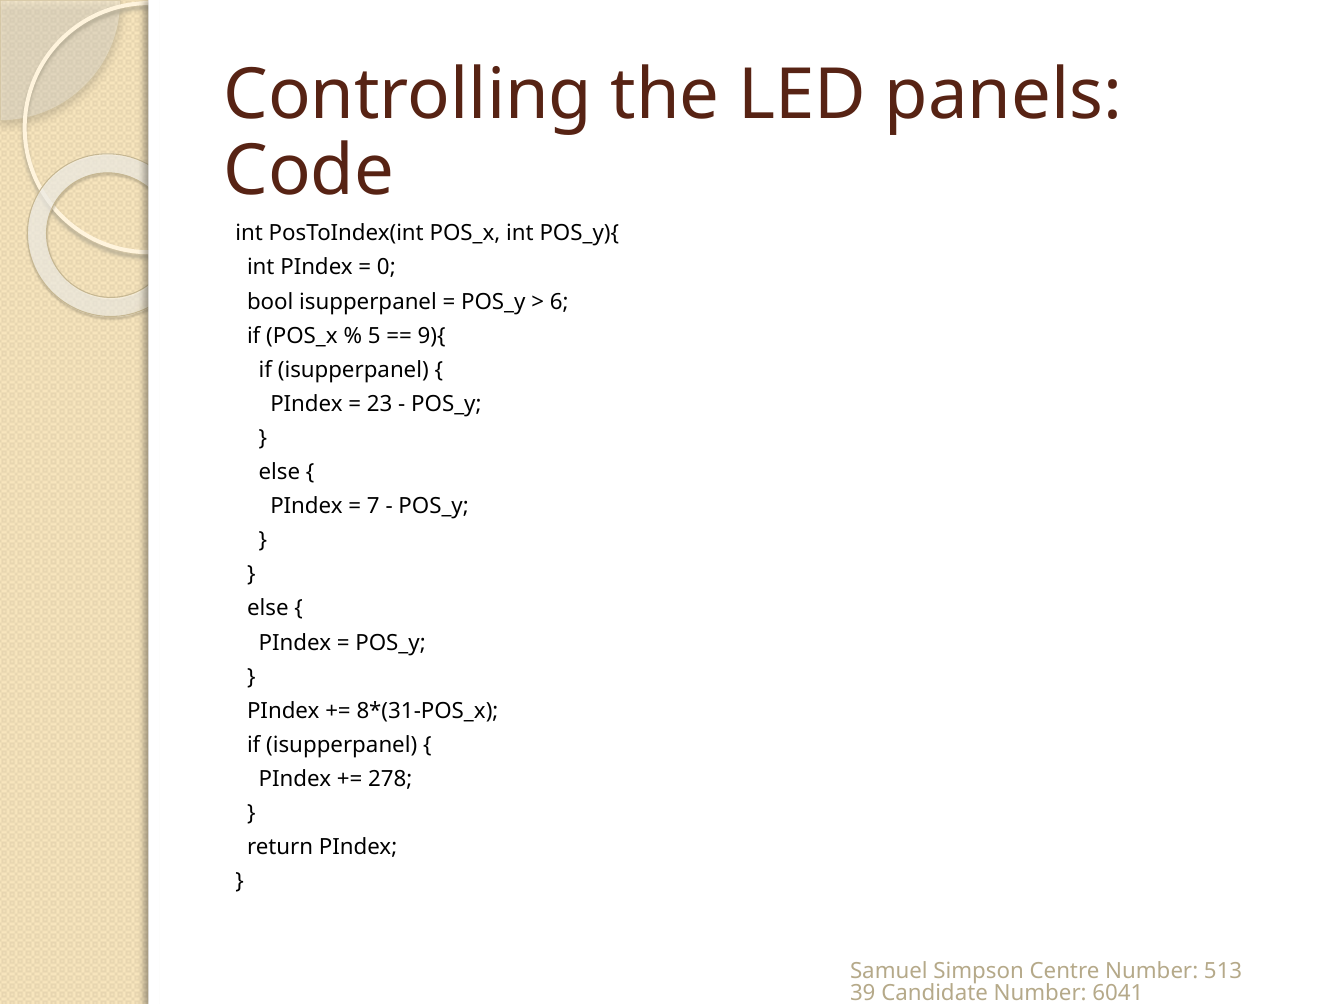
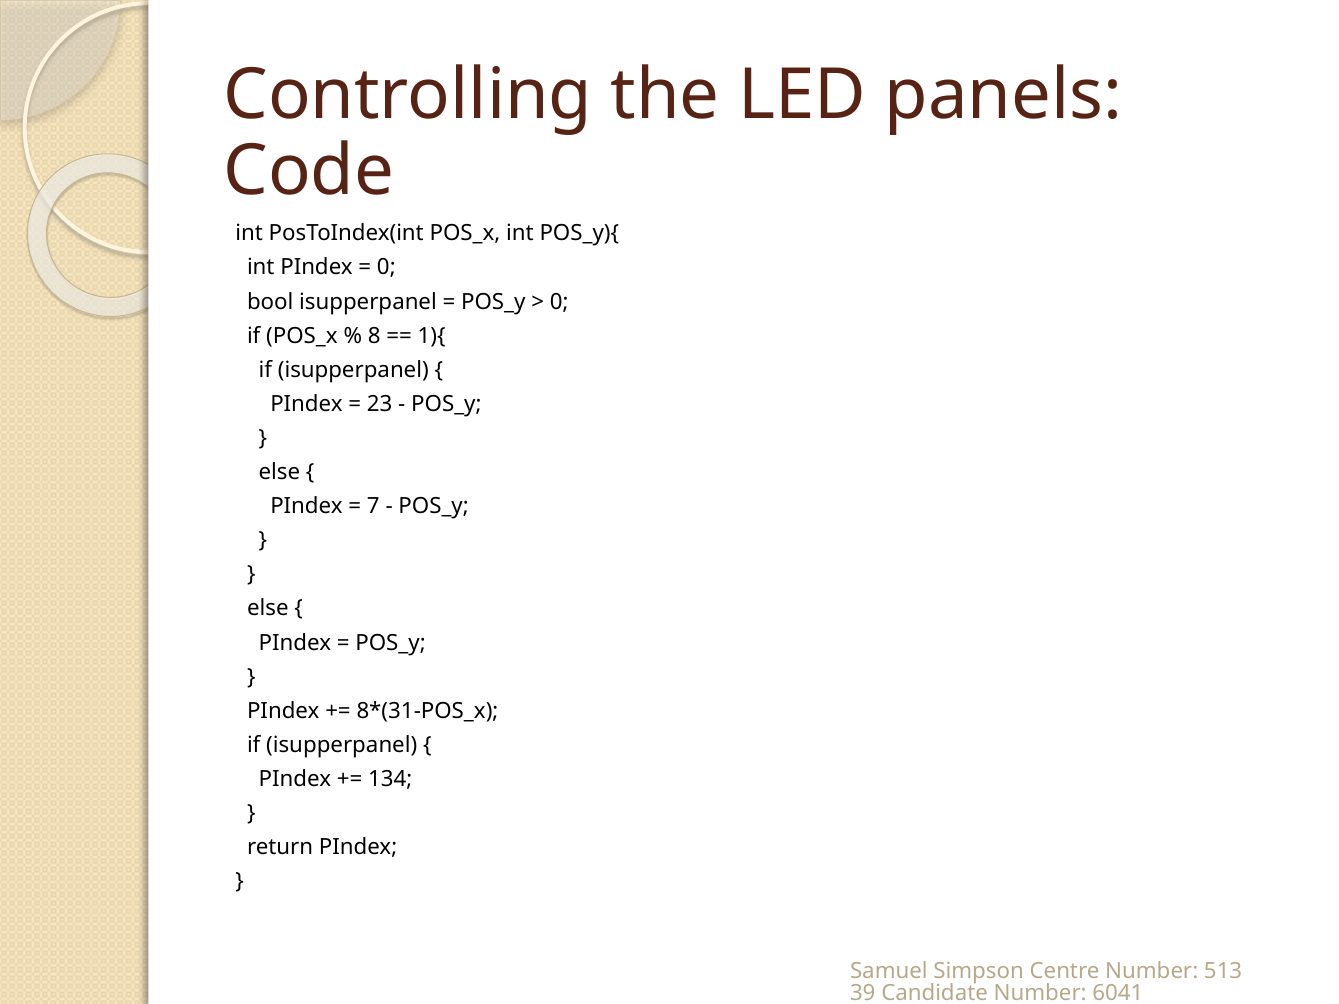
6 at (559, 302): 6 -> 0
5: 5 -> 8
9){: 9){ -> 1){
278: 278 -> 134
